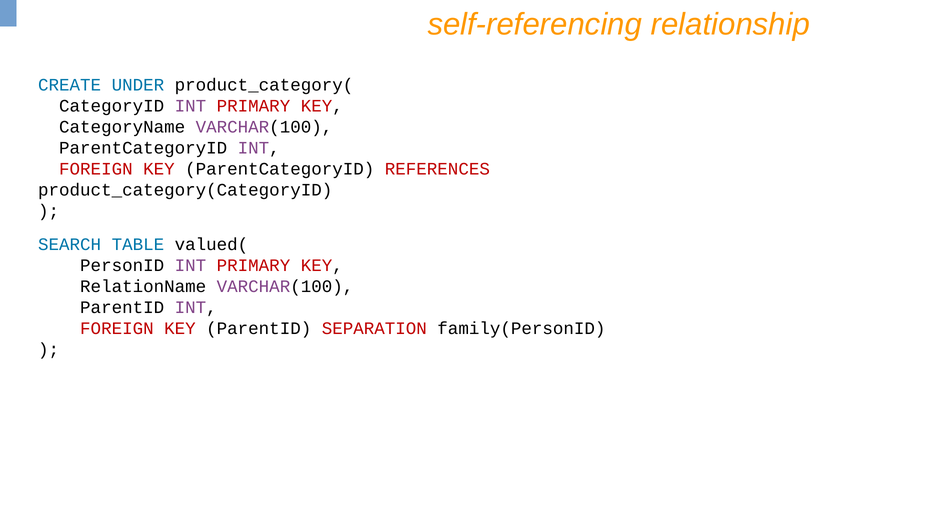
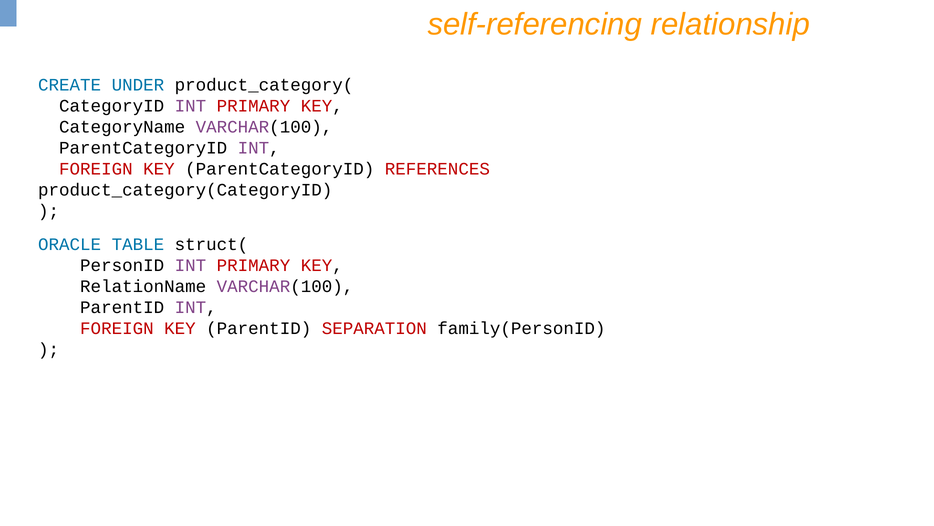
SEARCH: SEARCH -> ORACLE
valued(: valued( -> struct(
